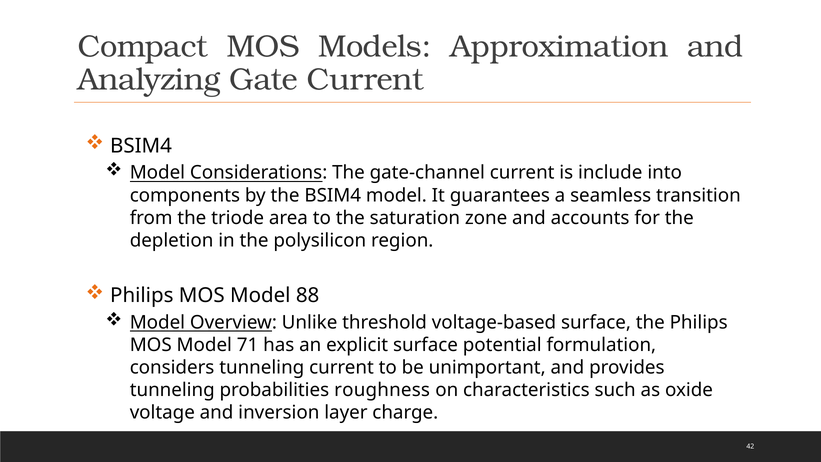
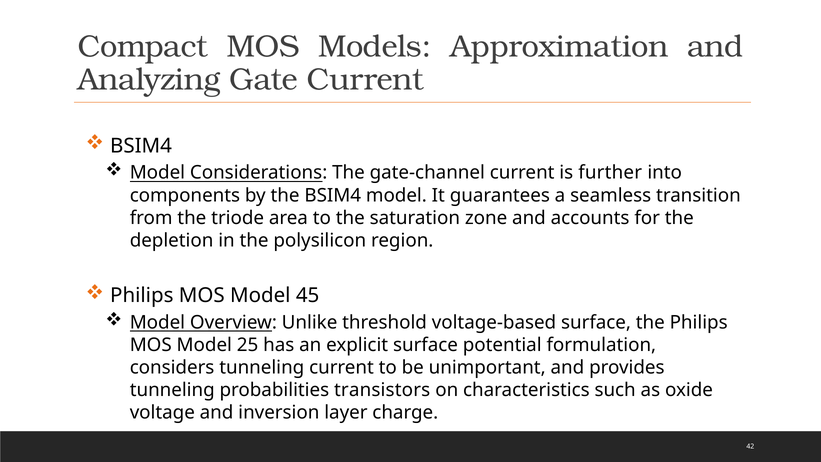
include: include -> further
88: 88 -> 45
71: 71 -> 25
roughness: roughness -> transistors
